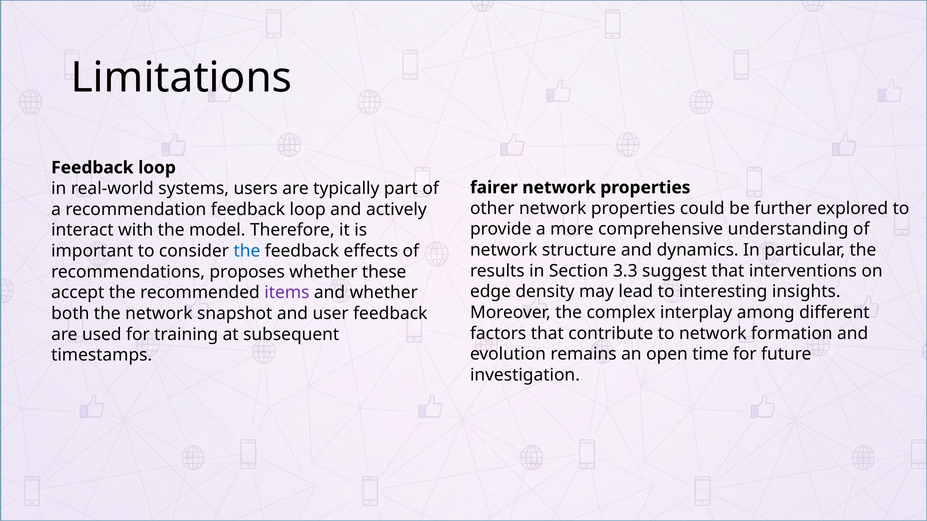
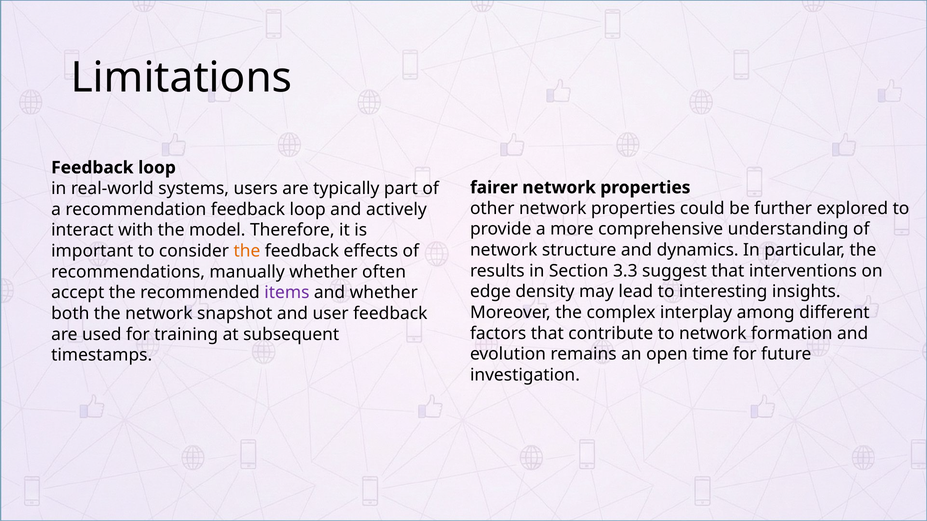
the at (247, 251) colour: blue -> orange
proposes: proposes -> manually
these: these -> often
